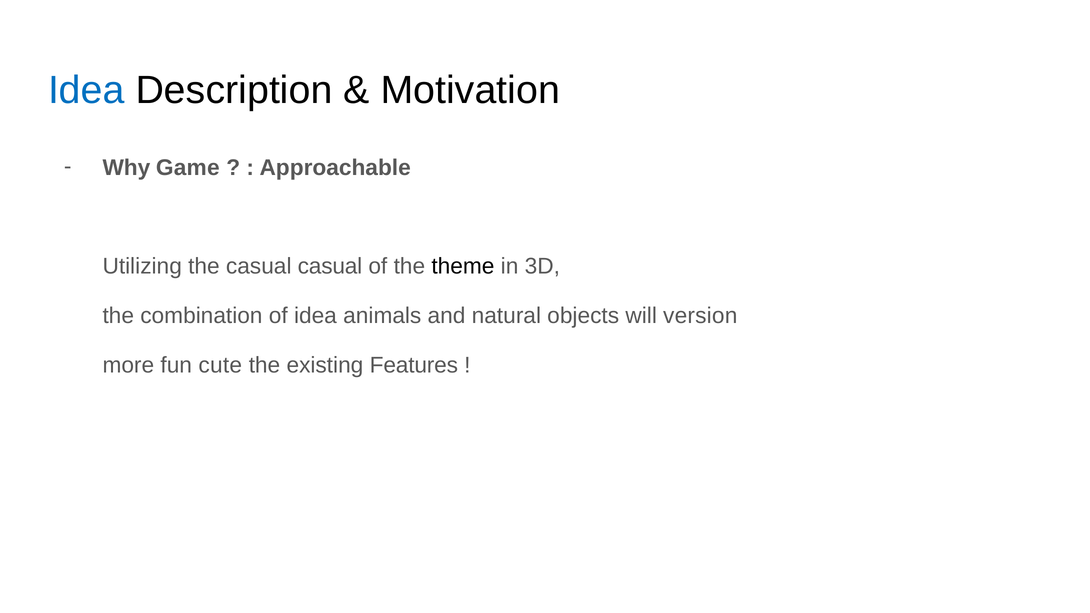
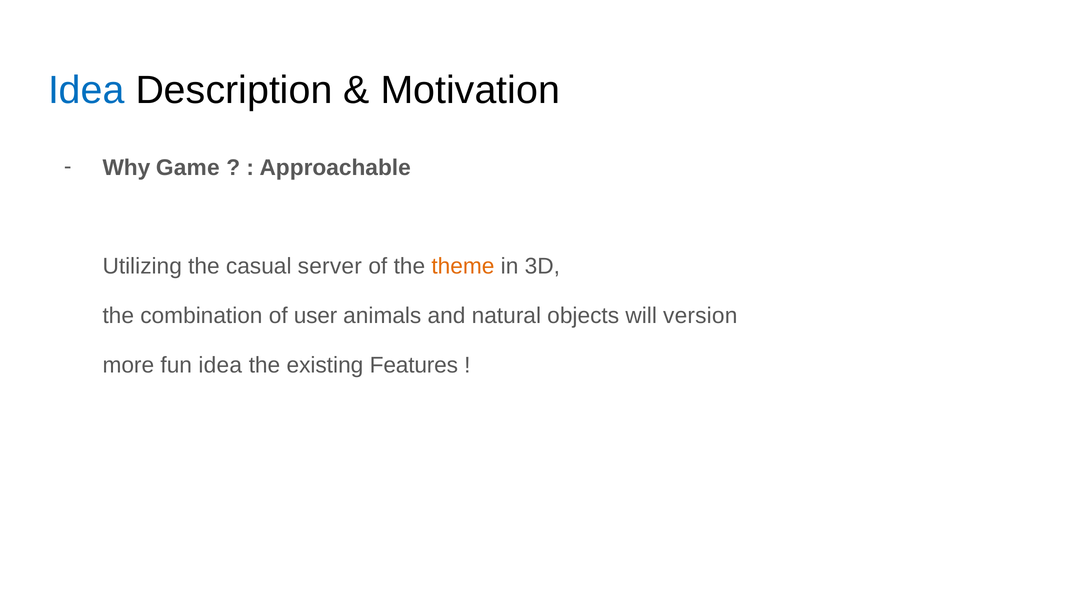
casual casual: casual -> server
theme colour: black -> orange
of idea: idea -> user
fun cute: cute -> idea
